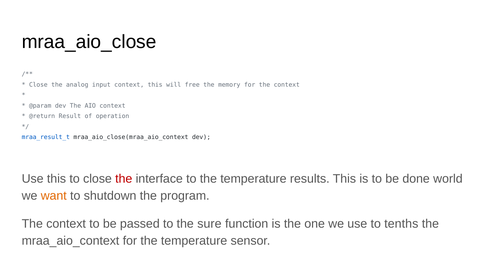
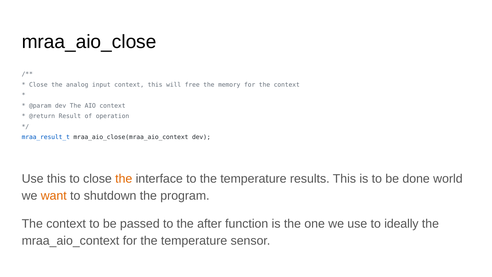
the at (124, 179) colour: red -> orange
sure: sure -> after
tenths: tenths -> ideally
